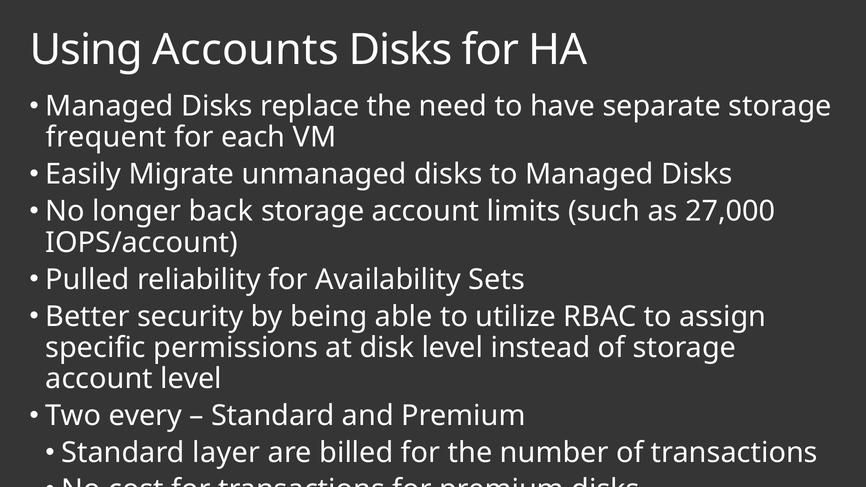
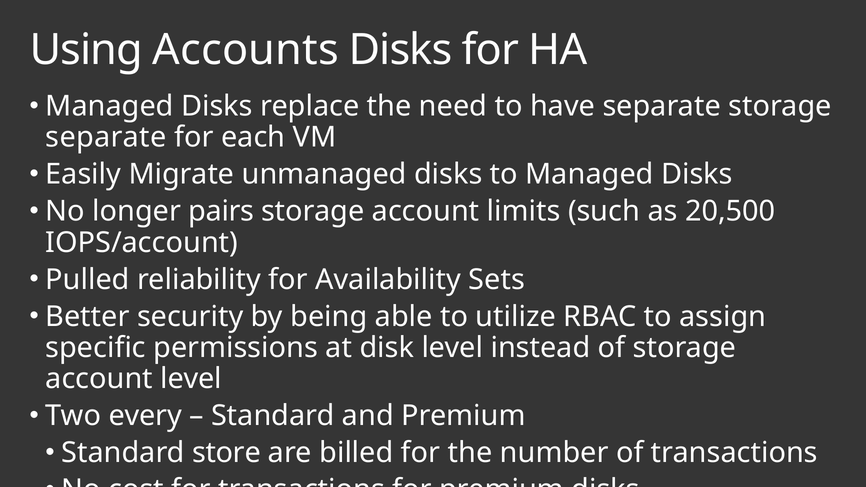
frequent at (106, 137): frequent -> separate
back: back -> pairs
27,000: 27,000 -> 20,500
layer: layer -> store
